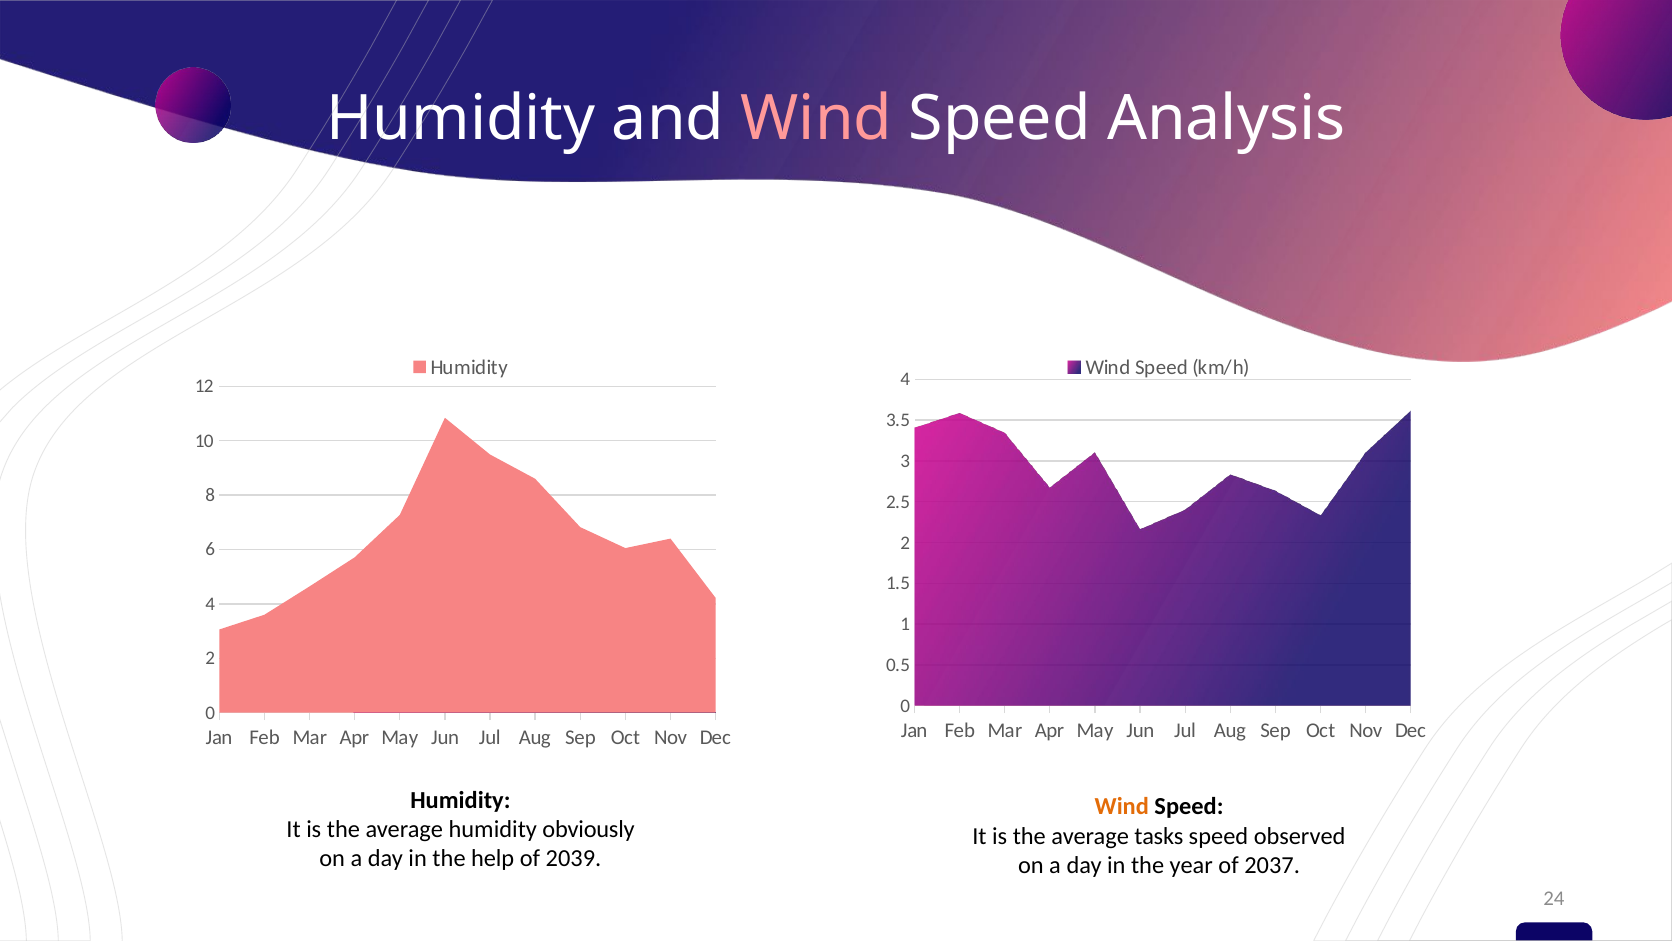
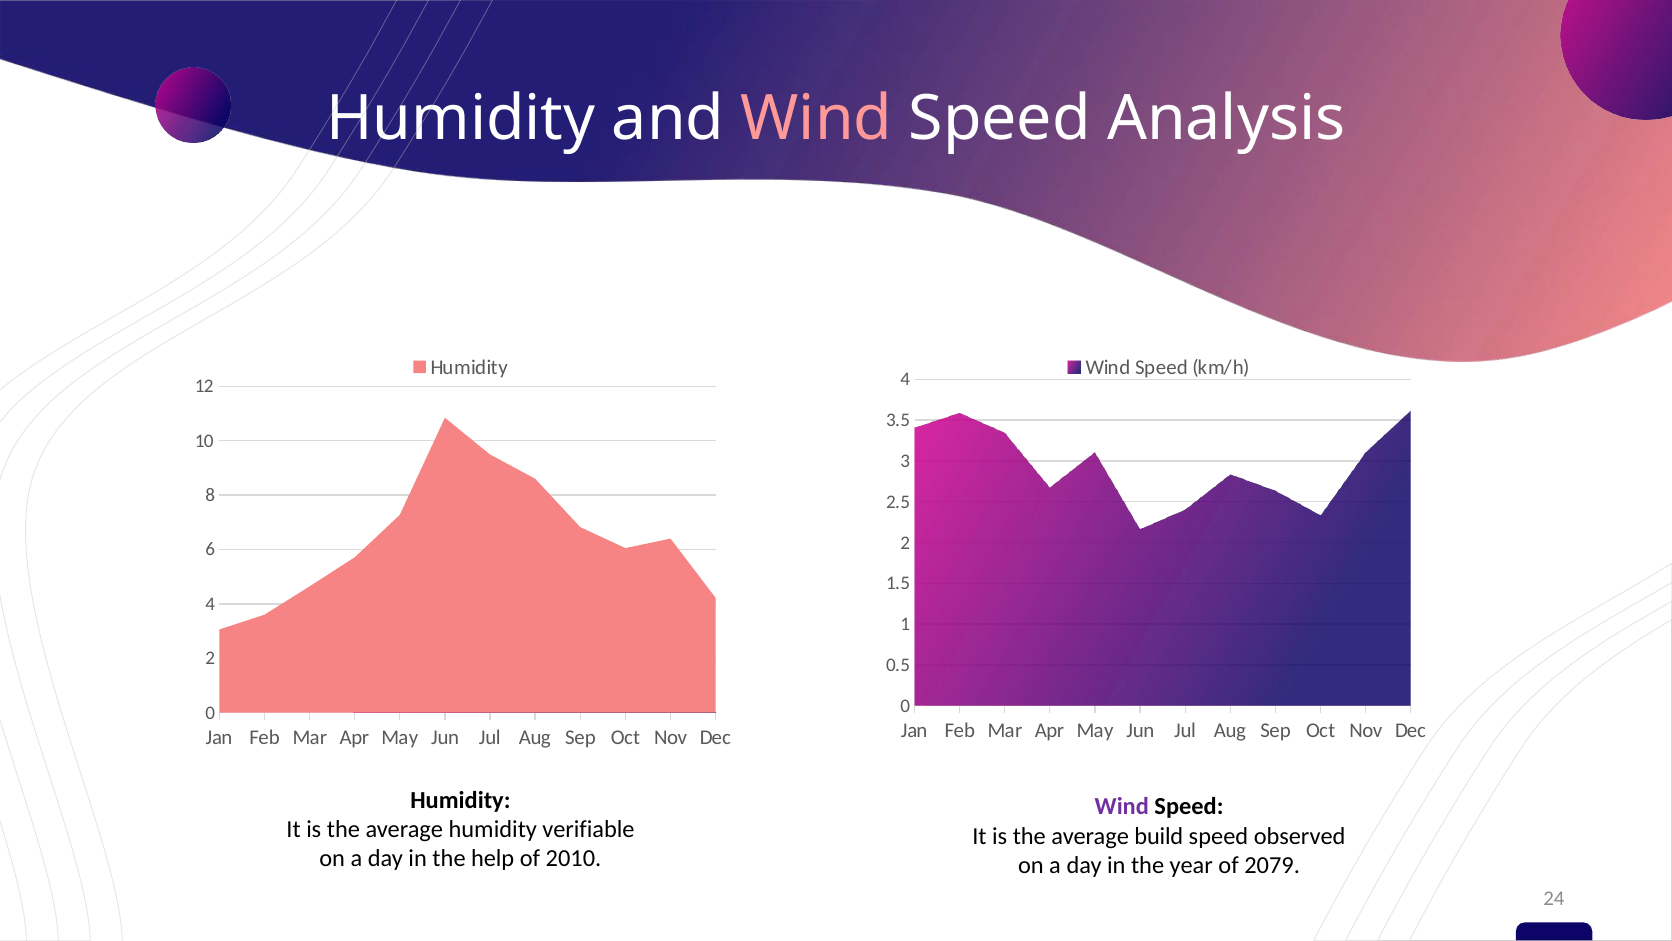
Wind at (1122, 806) colour: orange -> purple
obviously: obviously -> verifiable
tasks: tasks -> build
2039: 2039 -> 2010
2037: 2037 -> 2079
